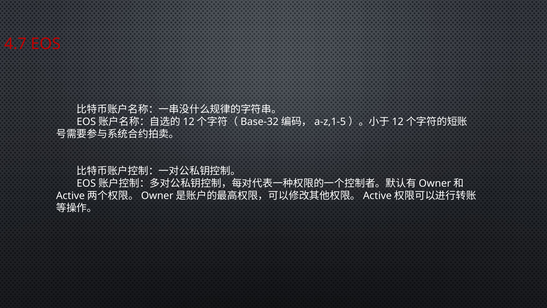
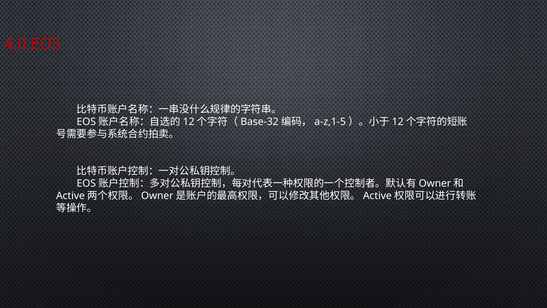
4.7: 4.7 -> 4.0
